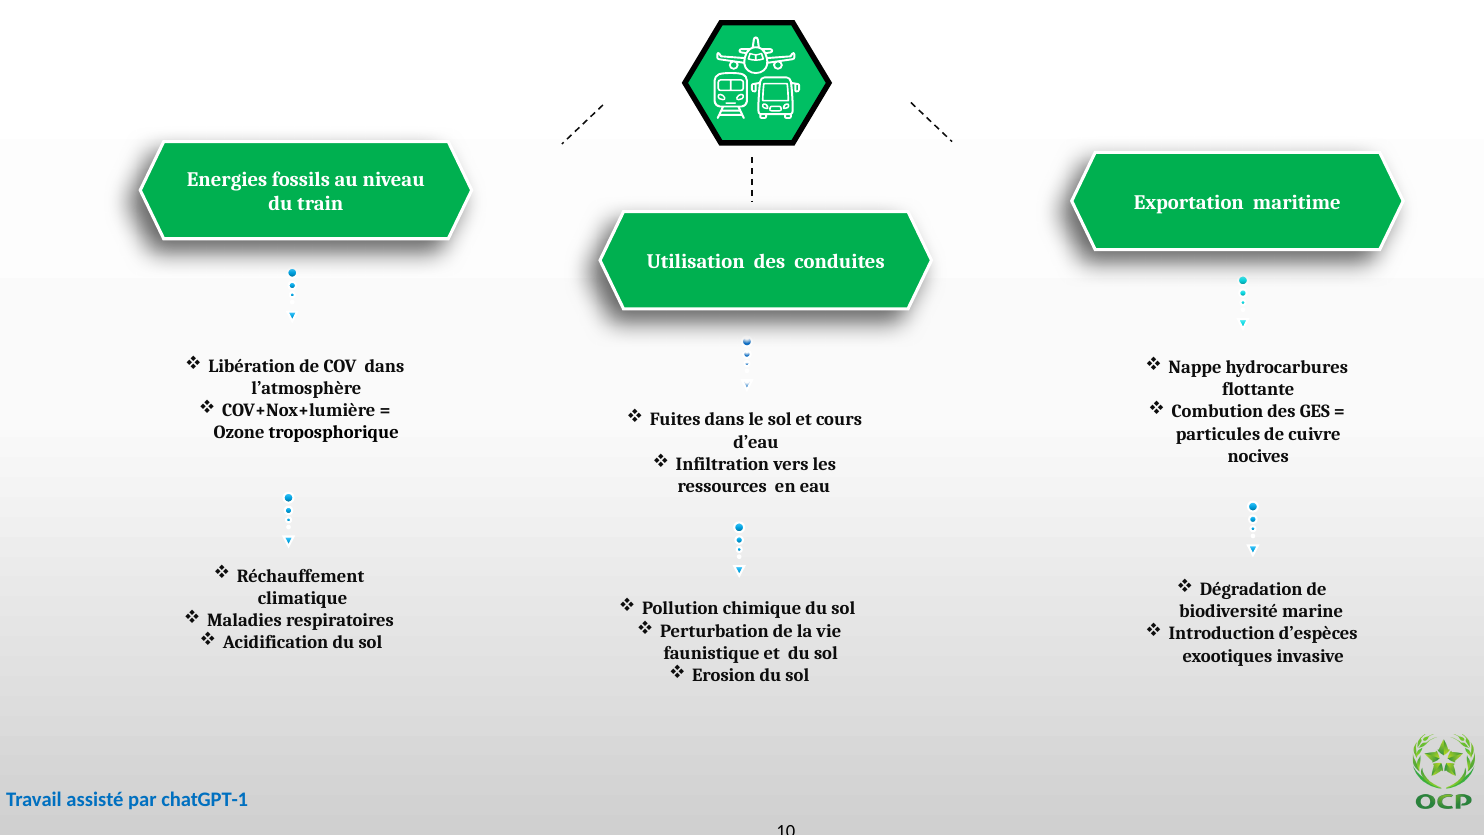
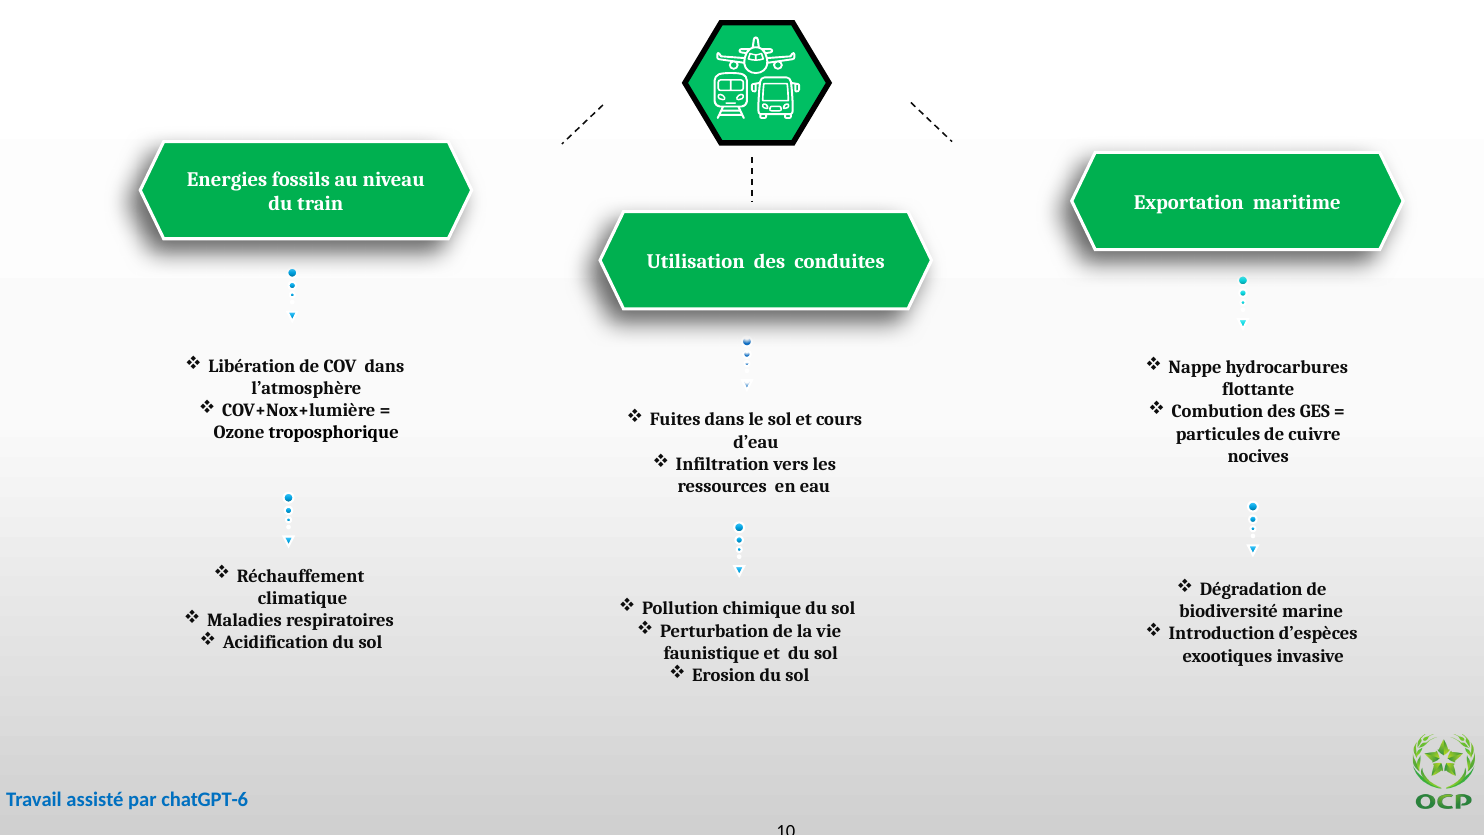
chatGPT-1: chatGPT-1 -> chatGPT-6
